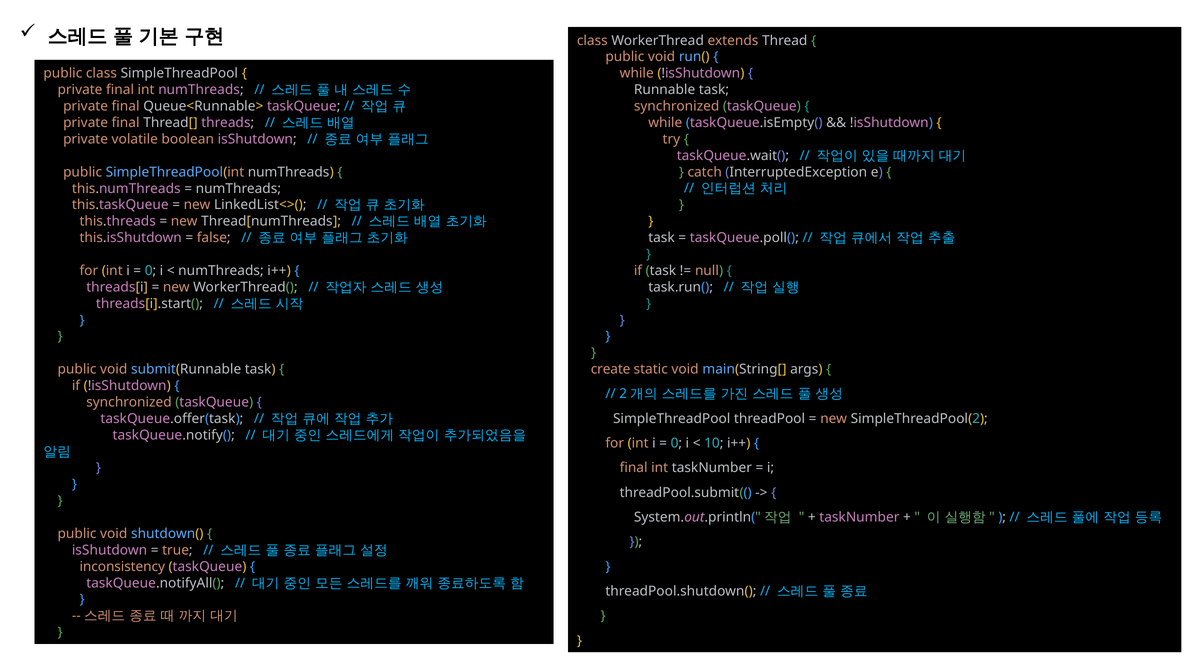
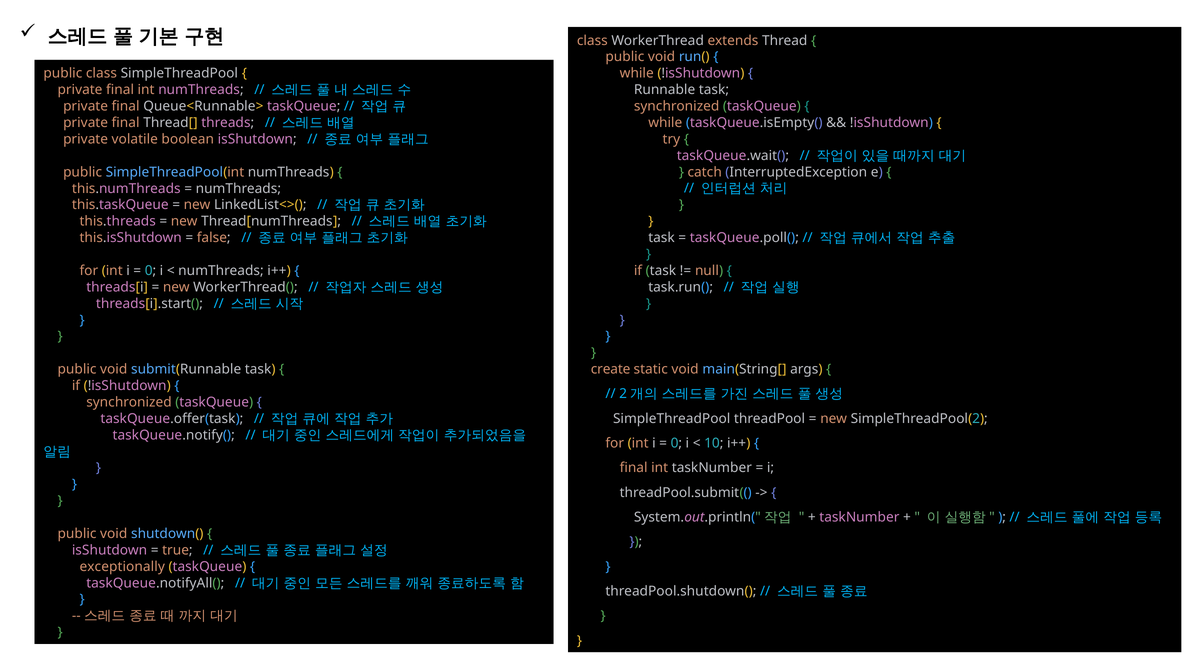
inconsistency: inconsistency -> exceptionally
